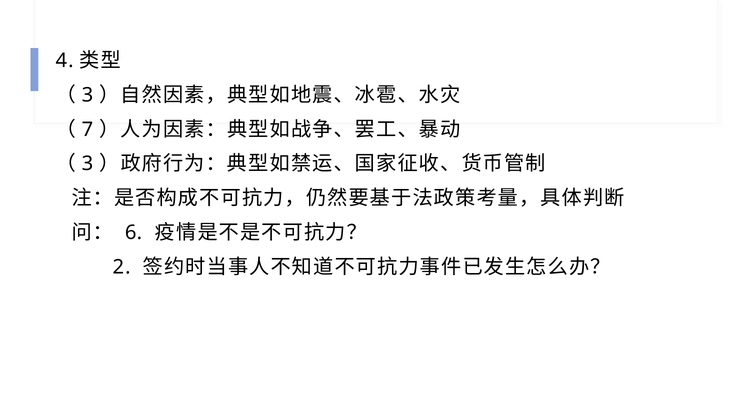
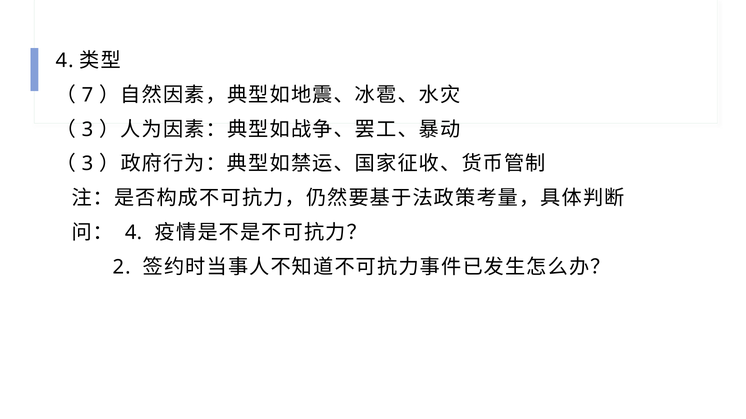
3 at (87, 95): 3 -> 7
7 at (87, 130): 7 -> 3
6 at (134, 233): 6 -> 4
